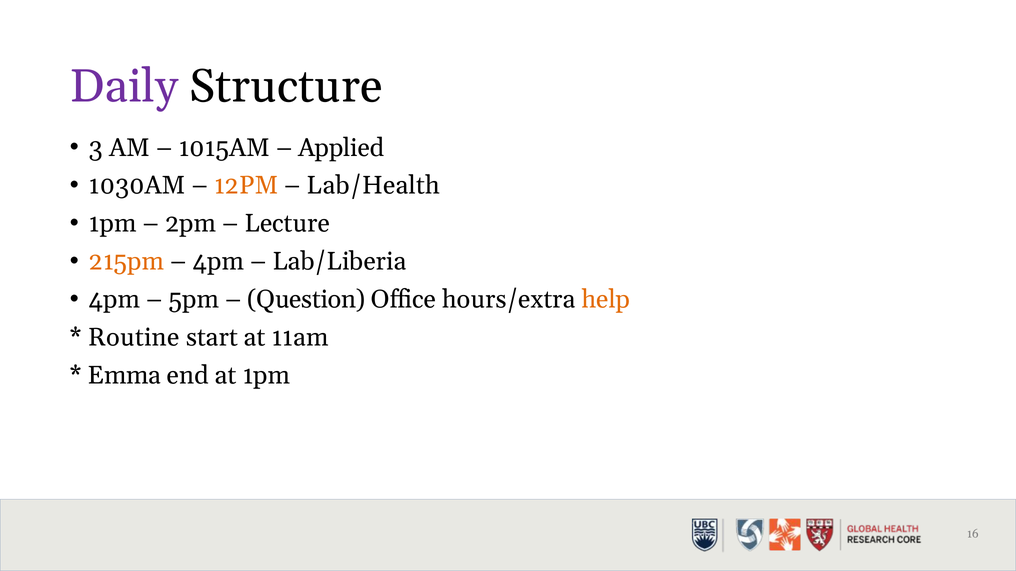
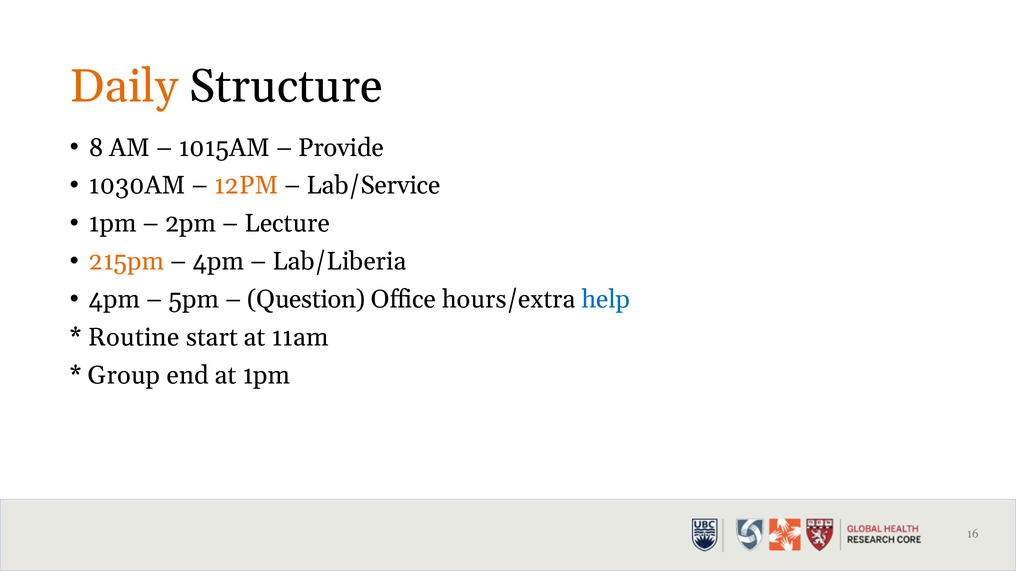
Daily colour: purple -> orange
3: 3 -> 8
Applied: Applied -> Provide
Lab/Health: Lab/Health -> Lab/Service
help colour: orange -> blue
Emma: Emma -> Group
